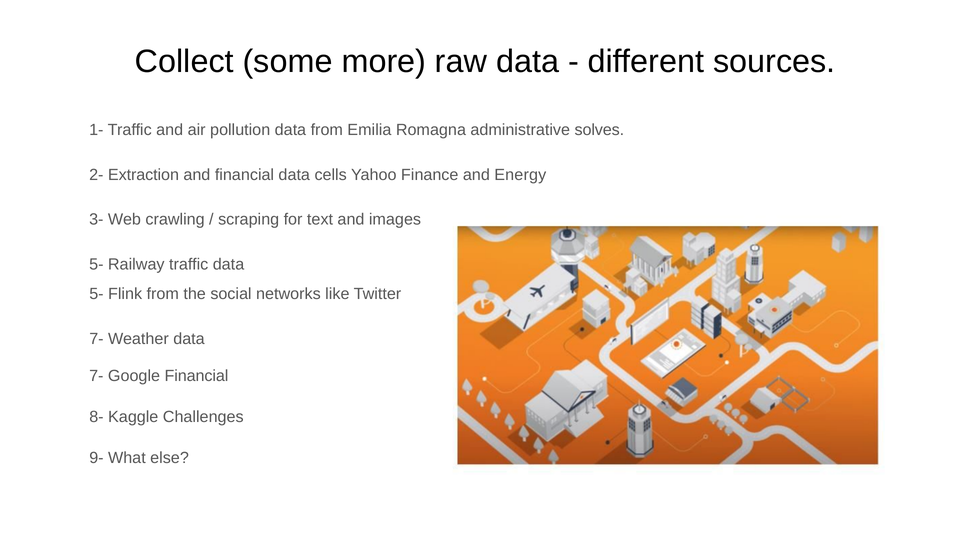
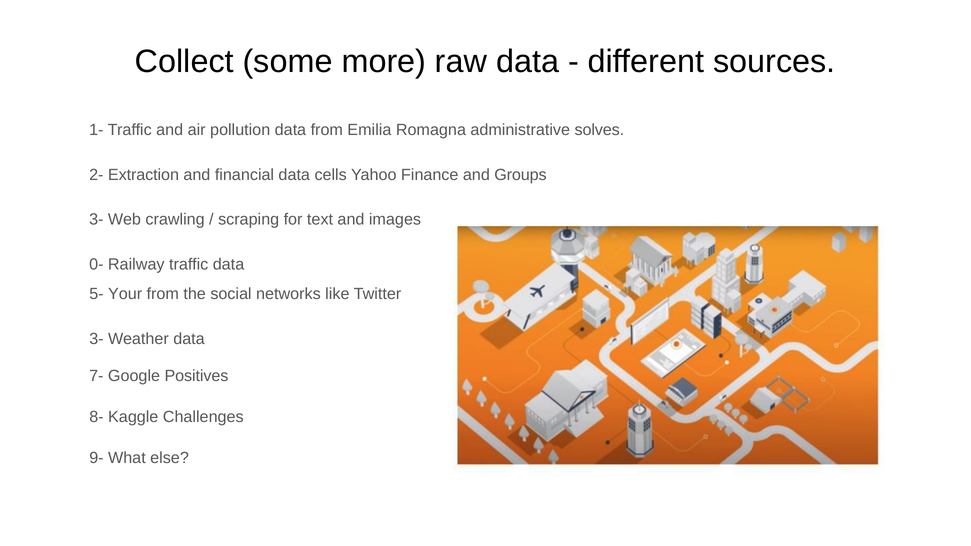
Energy: Energy -> Groups
5- at (96, 265): 5- -> 0-
Flink: Flink -> Your
7- at (96, 339): 7- -> 3-
Google Financial: Financial -> Positives
